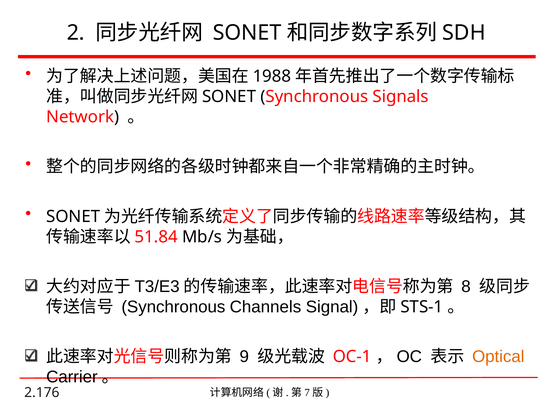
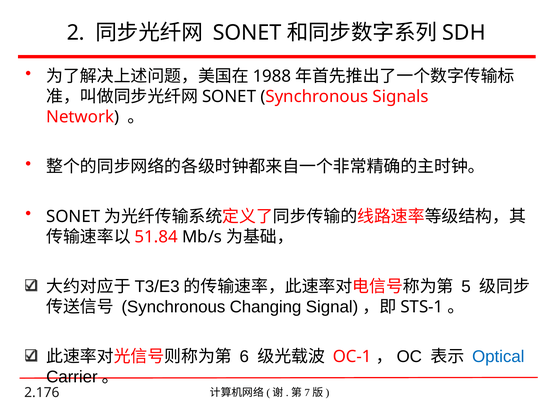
8: 8 -> 5
Channels: Channels -> Changing
9: 9 -> 6
Optical colour: orange -> blue
